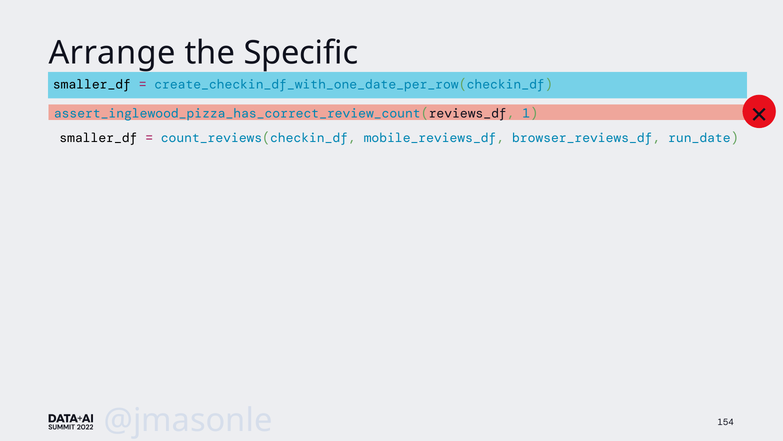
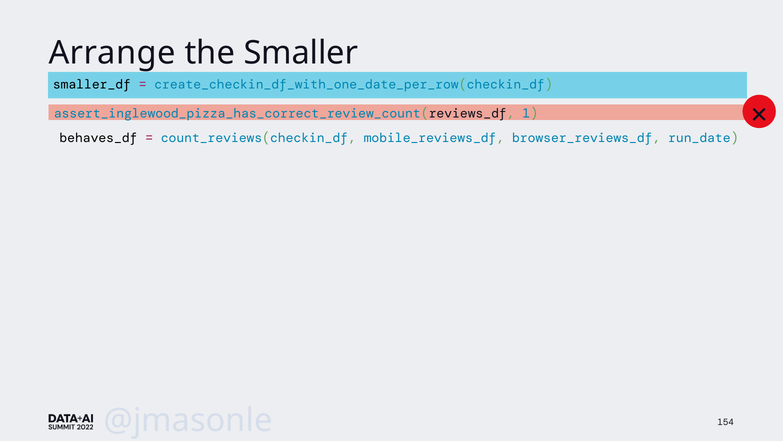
Specific: Specific -> Smaller
smaller_df at (98, 138): smaller_df -> behaves_df
